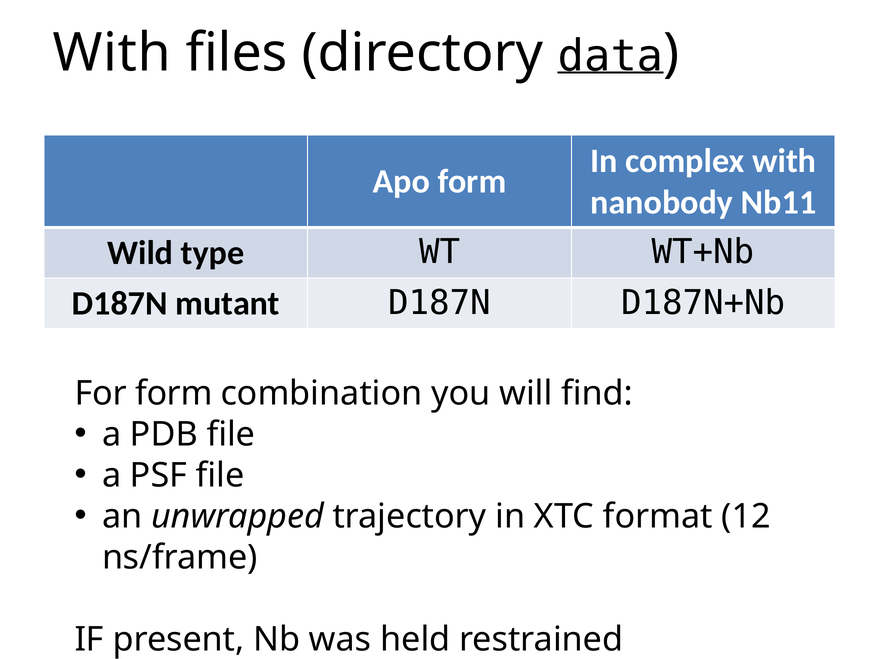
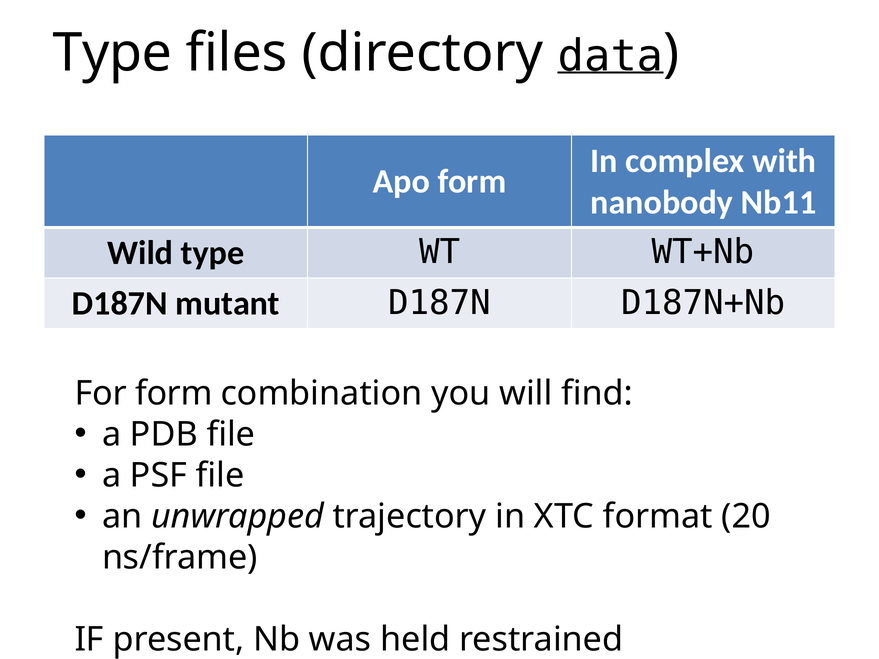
With at (112, 53): With -> Type
12: 12 -> 20
